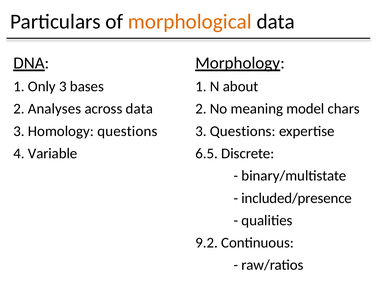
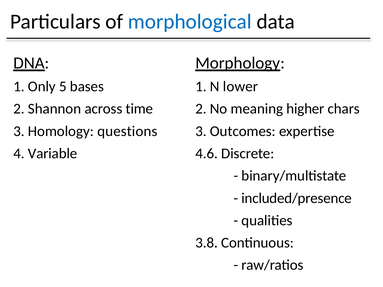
morphological colour: orange -> blue
Only 3: 3 -> 5
about: about -> lower
Analyses: Analyses -> Shannon
across data: data -> time
model: model -> higher
3 Questions: Questions -> Outcomes
6.5: 6.5 -> 4.6
9.2: 9.2 -> 3.8
